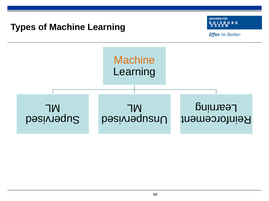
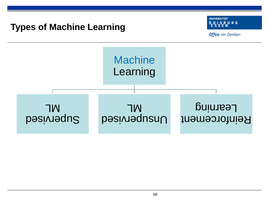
Machine at (134, 60) colour: orange -> blue
